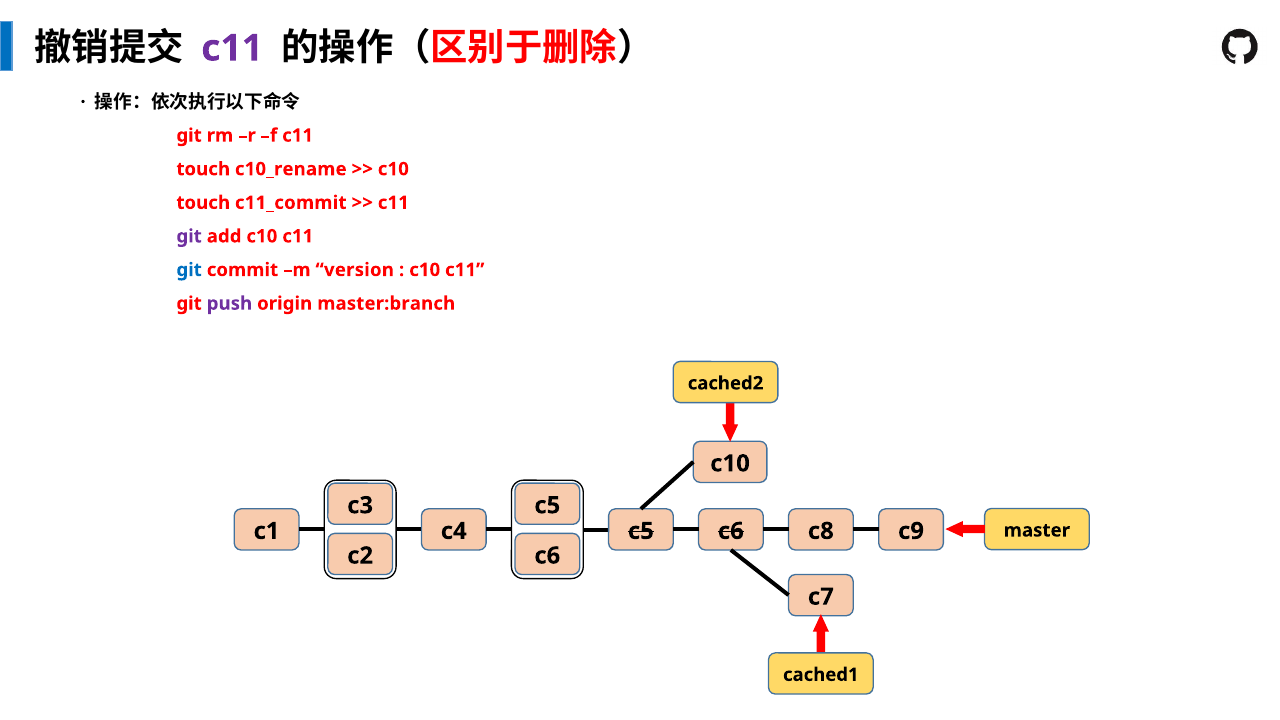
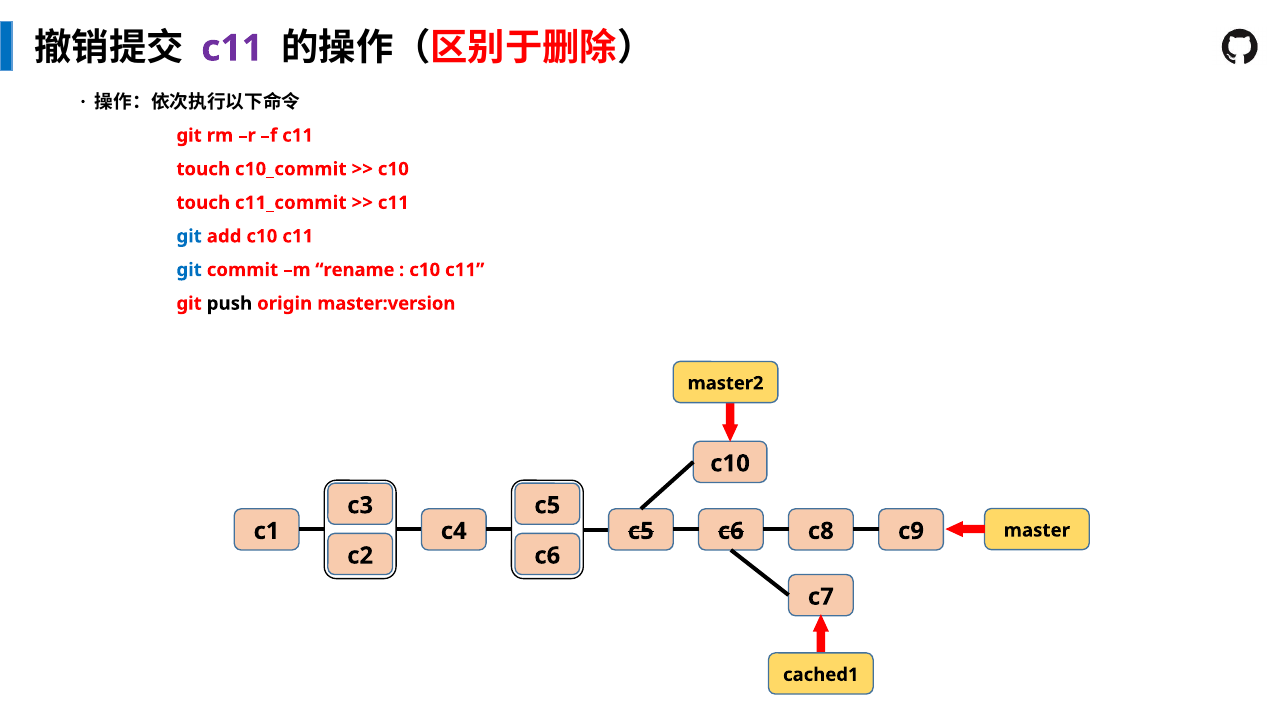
c10_rename: c10_rename -> c10_commit
git at (189, 236) colour: purple -> blue
version: version -> rename
push colour: purple -> black
master:branch: master:branch -> master:version
cached2: cached2 -> master2
